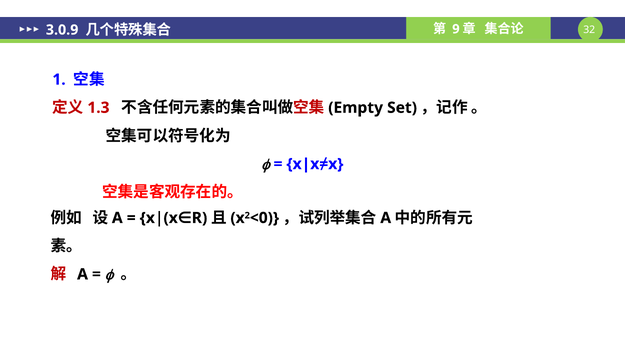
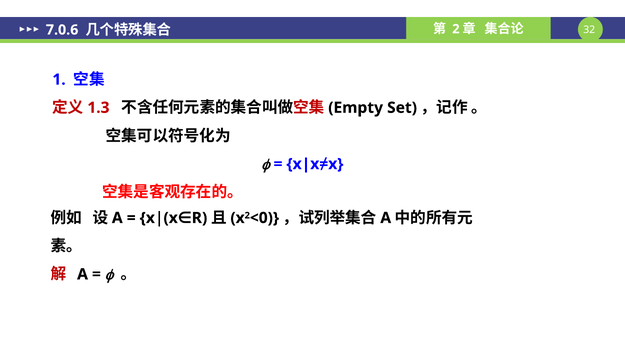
9 at (456, 29): 9 -> 2
3.0.9: 3.0.9 -> 7.0.6
